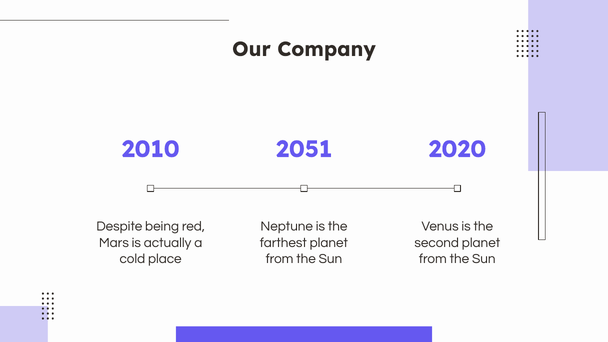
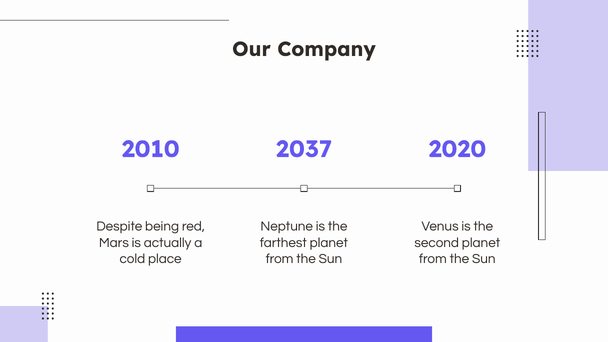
2051: 2051 -> 2037
